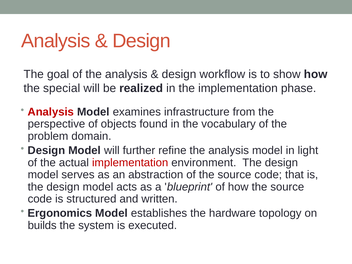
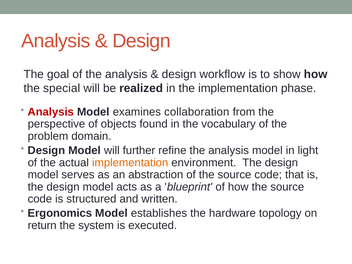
infrastructure: infrastructure -> collaboration
implementation at (130, 163) colour: red -> orange
builds: builds -> return
